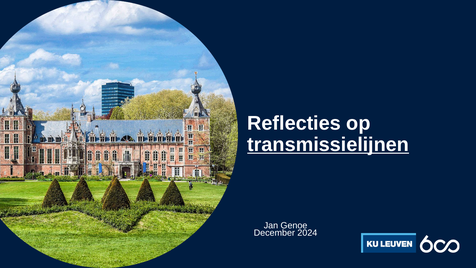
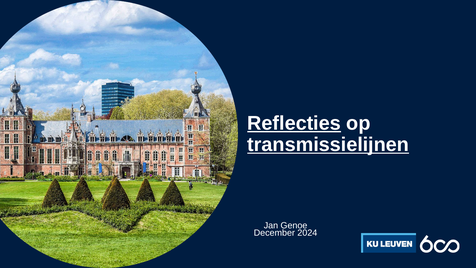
Reflecties underline: none -> present
